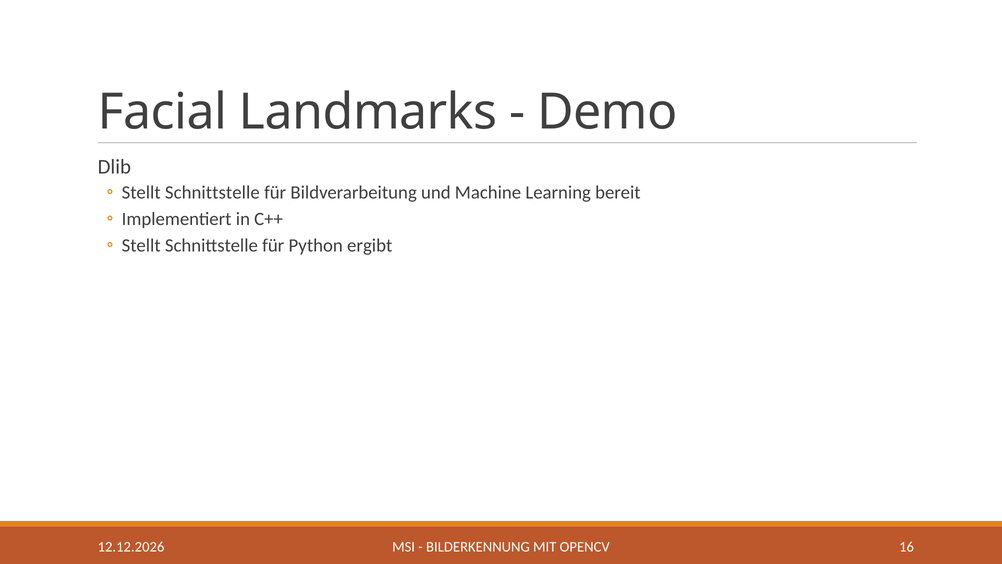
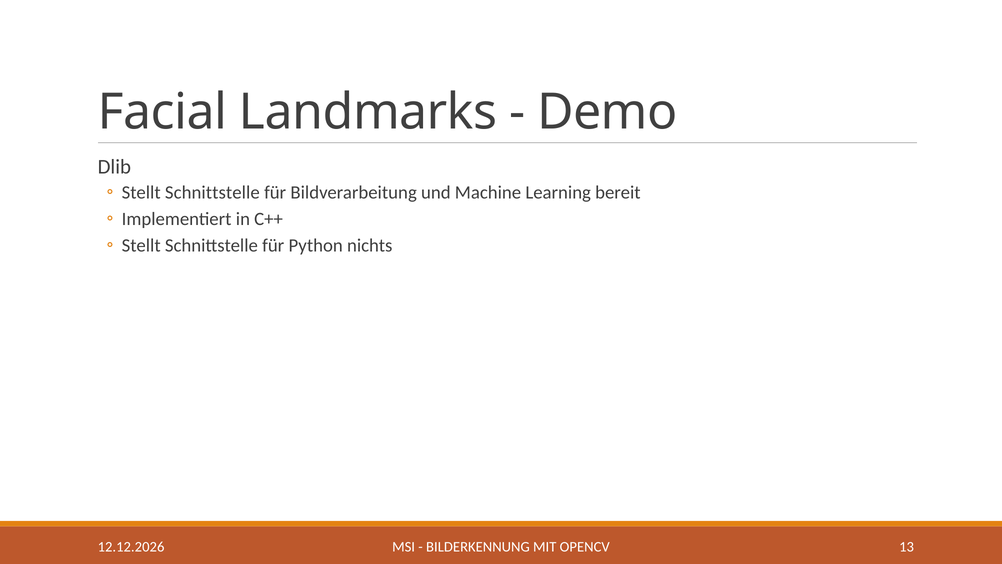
ergibt: ergibt -> nichts
16: 16 -> 13
